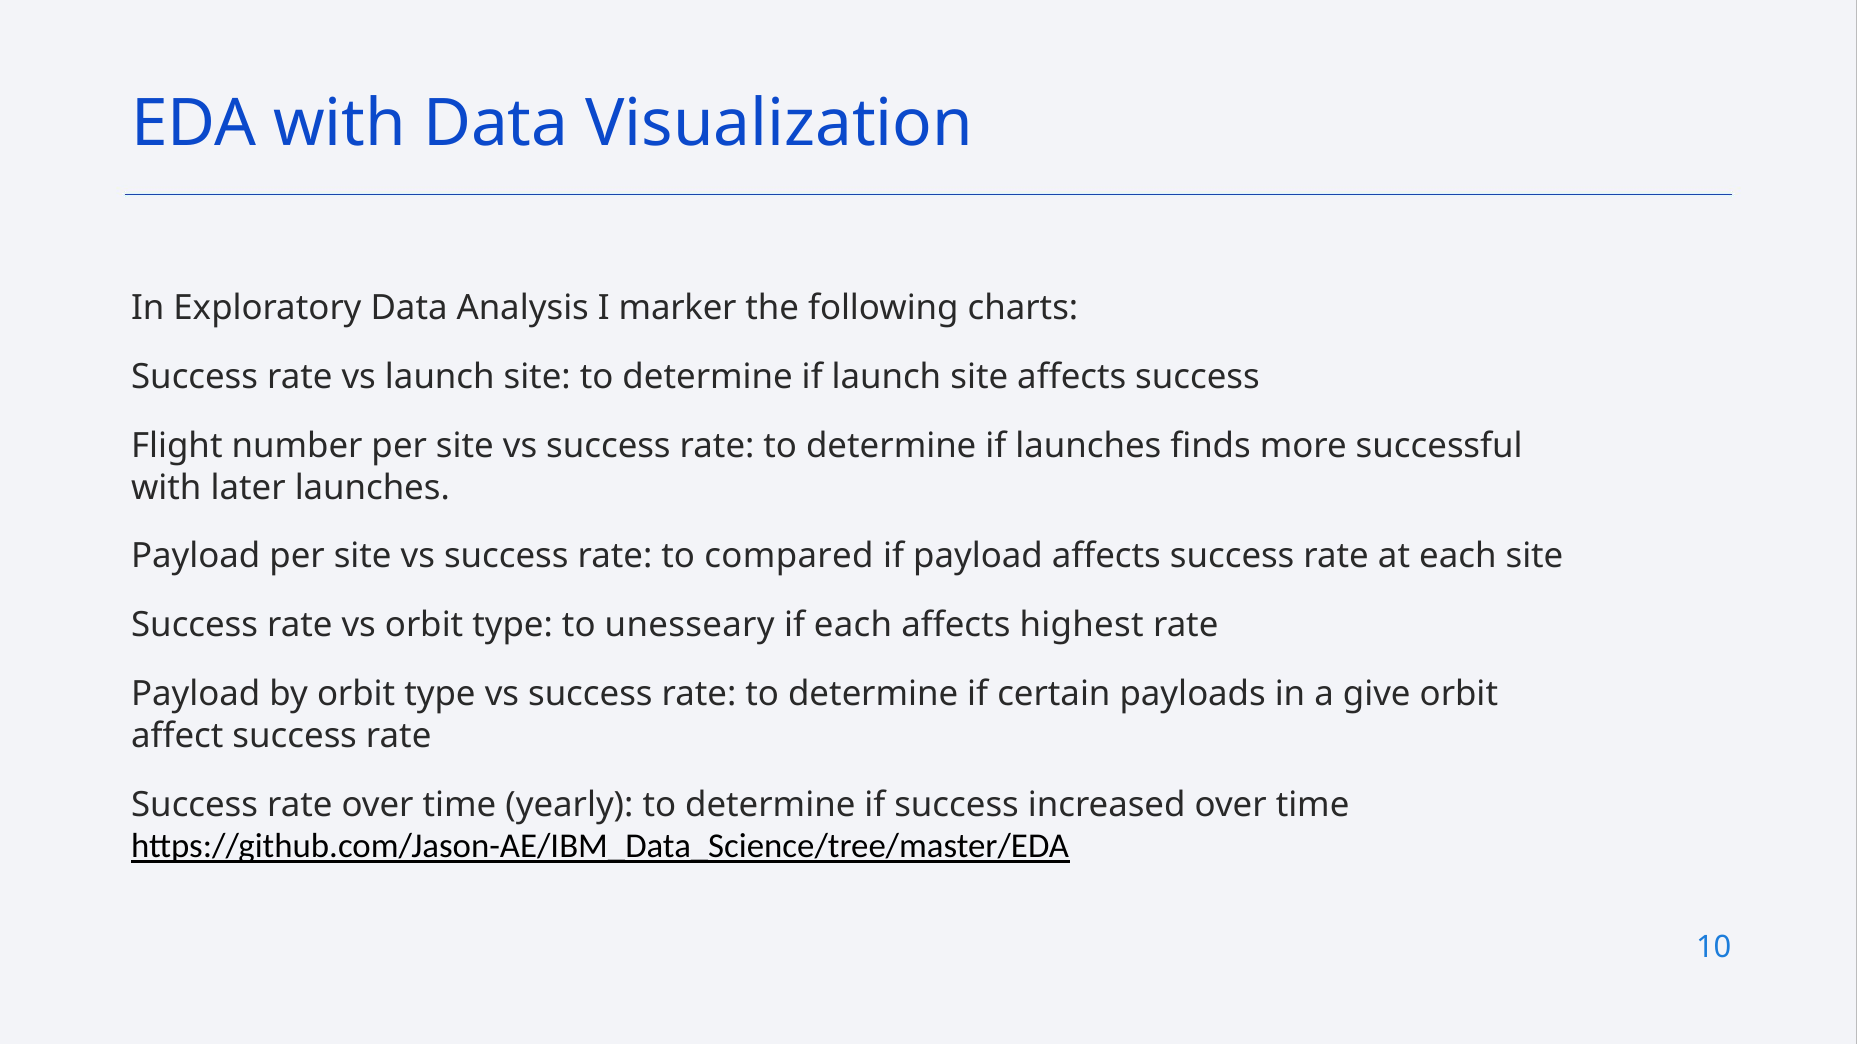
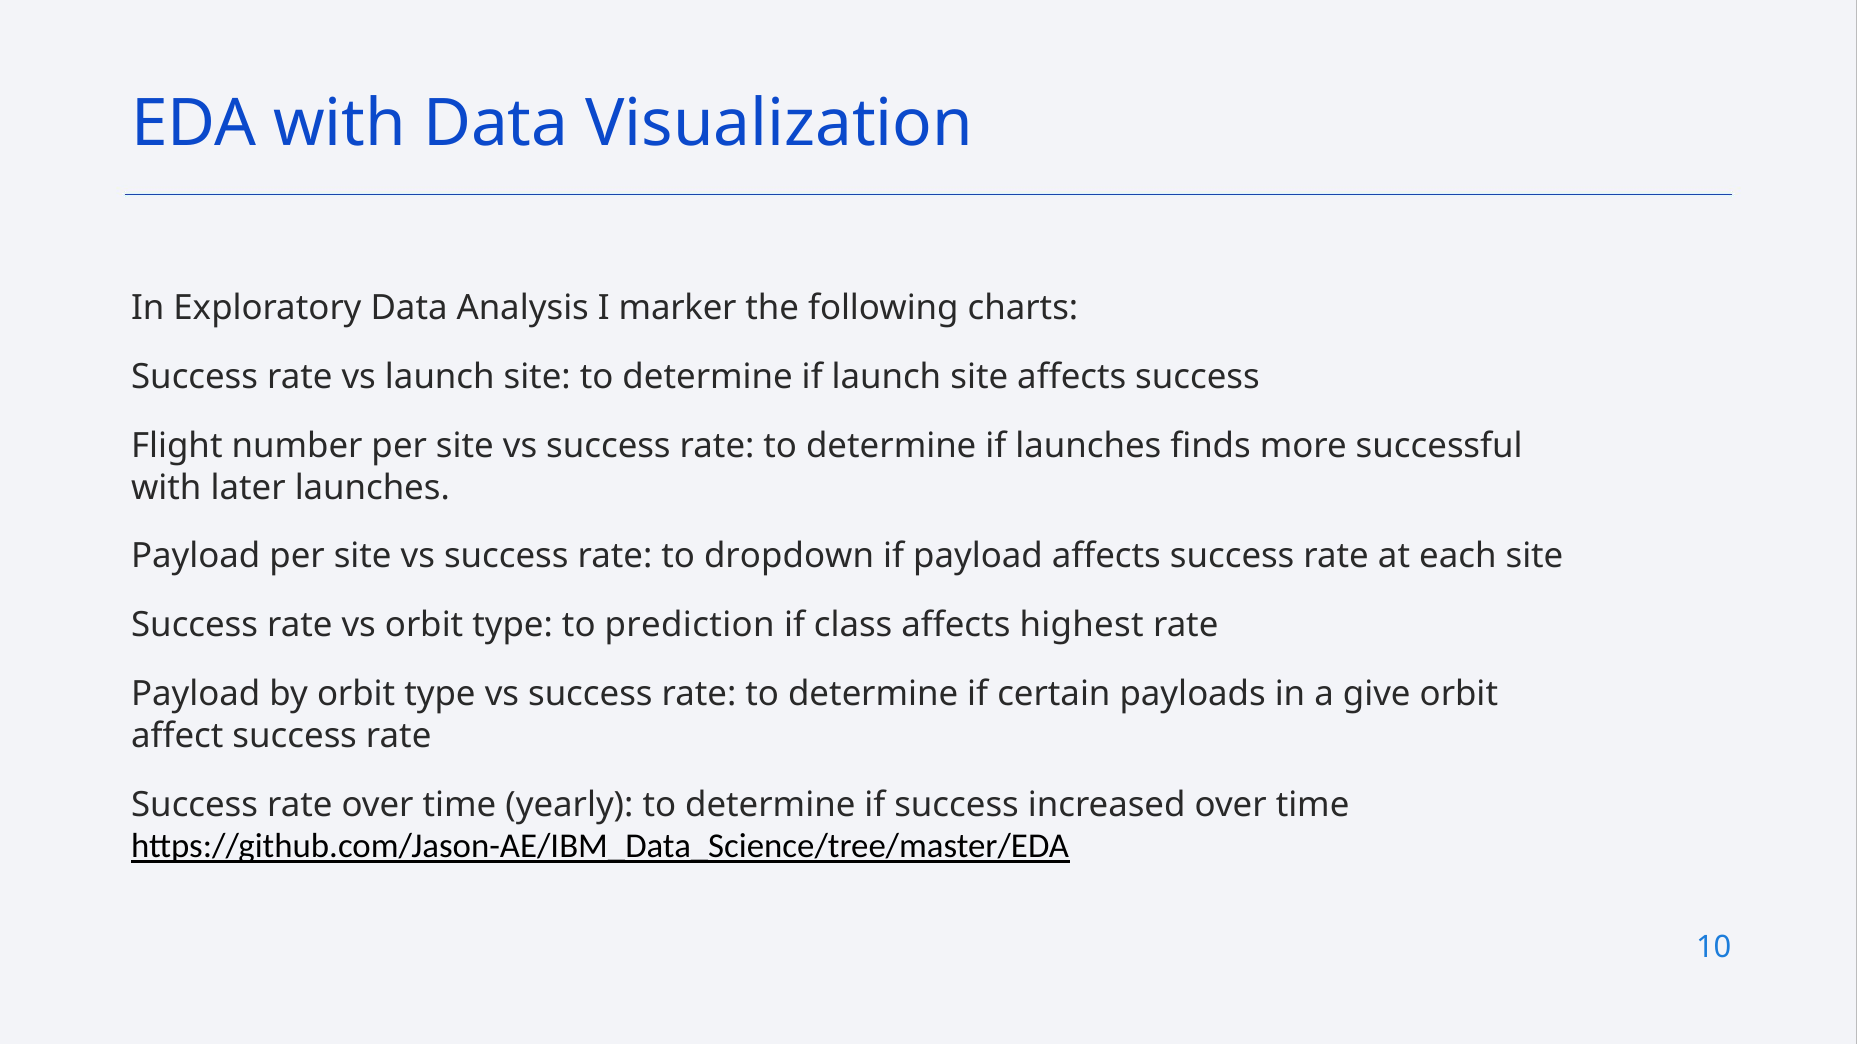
compared: compared -> dropdown
unesseary: unesseary -> prediction
if each: each -> class
